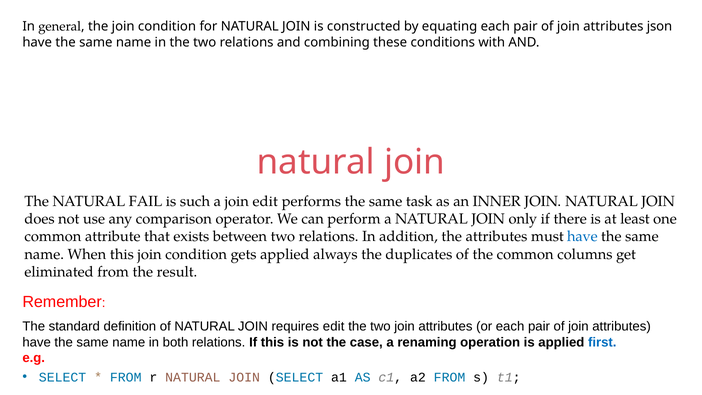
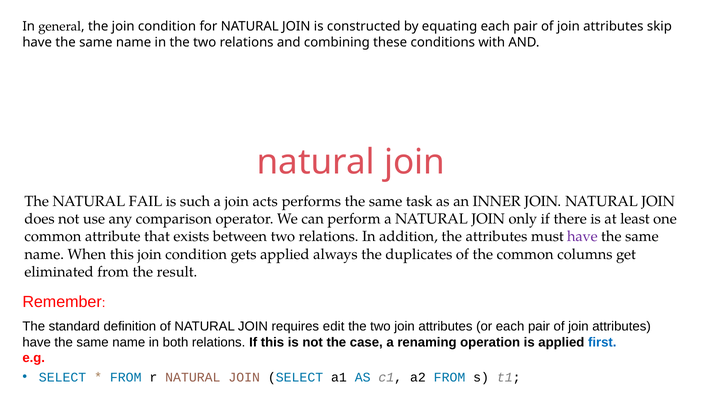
json: json -> skip
join edit: edit -> acts
have at (582, 237) colour: blue -> purple
